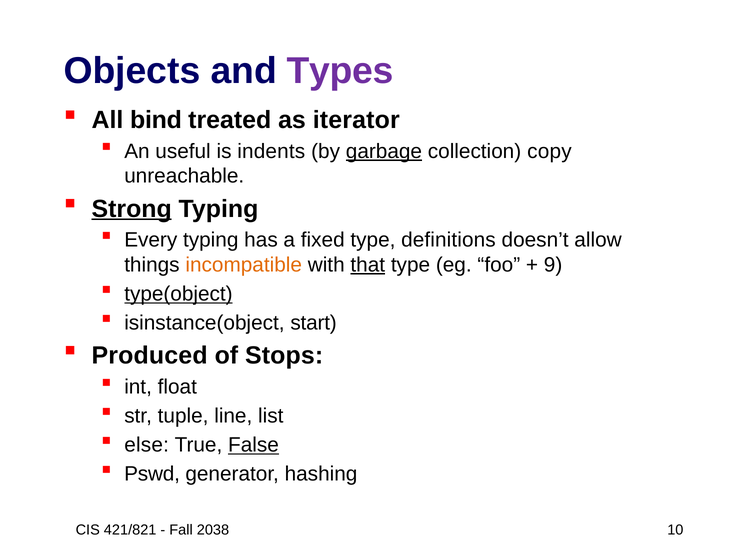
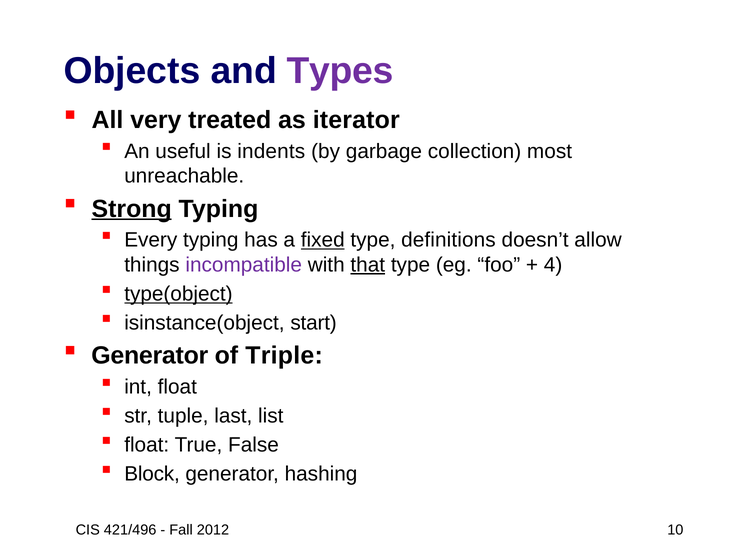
bind: bind -> very
garbage underline: present -> none
copy: copy -> most
fixed underline: none -> present
incompatible colour: orange -> purple
9: 9 -> 4
Produced at (150, 356): Produced -> Generator
Stops: Stops -> Triple
line: line -> last
else at (147, 445): else -> float
False underline: present -> none
Pswd: Pswd -> Block
421/821: 421/821 -> 421/496
2038: 2038 -> 2012
